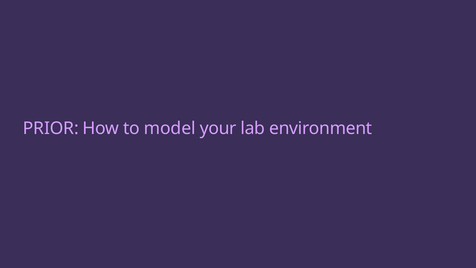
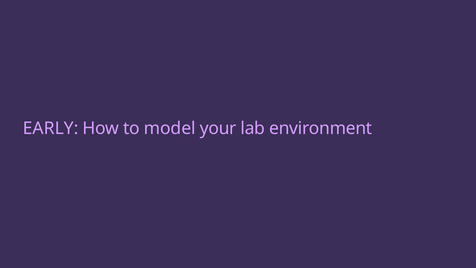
PRIOR: PRIOR -> EARLY
